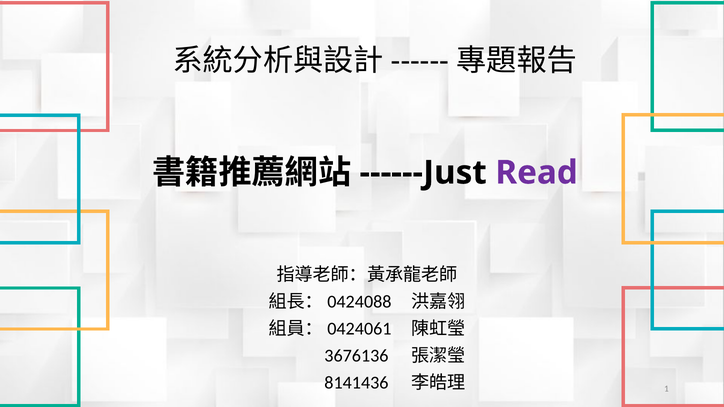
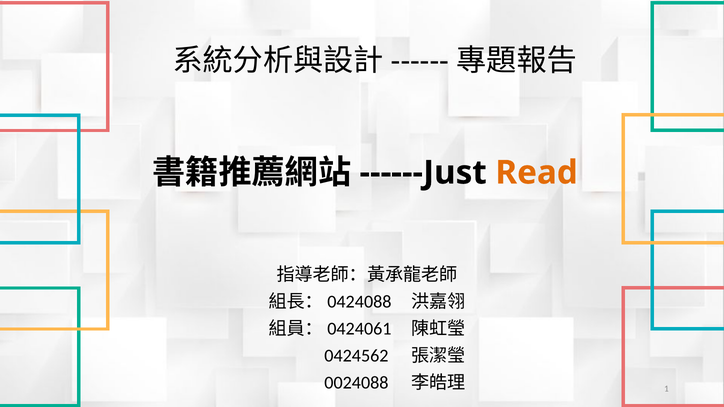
Read colour: purple -> orange
3676136: 3676136 -> 0424562
8141436: 8141436 -> 0024088
